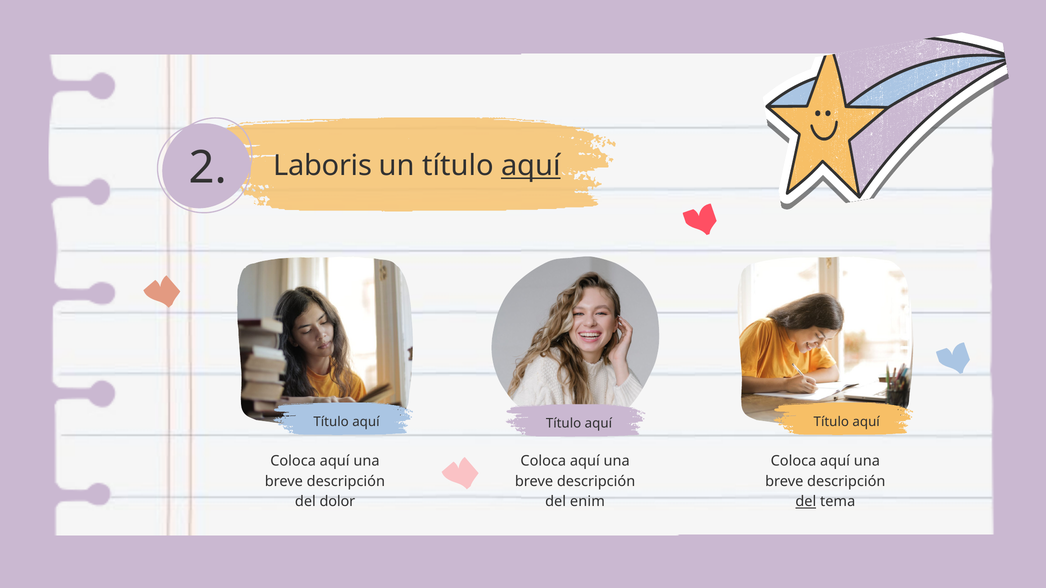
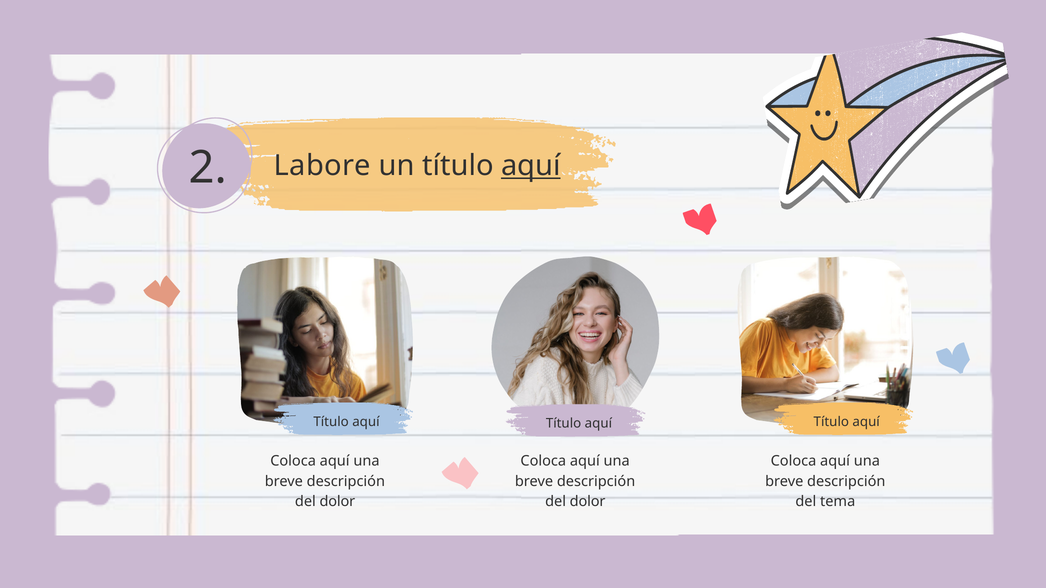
Laboris: Laboris -> Labore
enim at (587, 502): enim -> dolor
del at (806, 502) underline: present -> none
